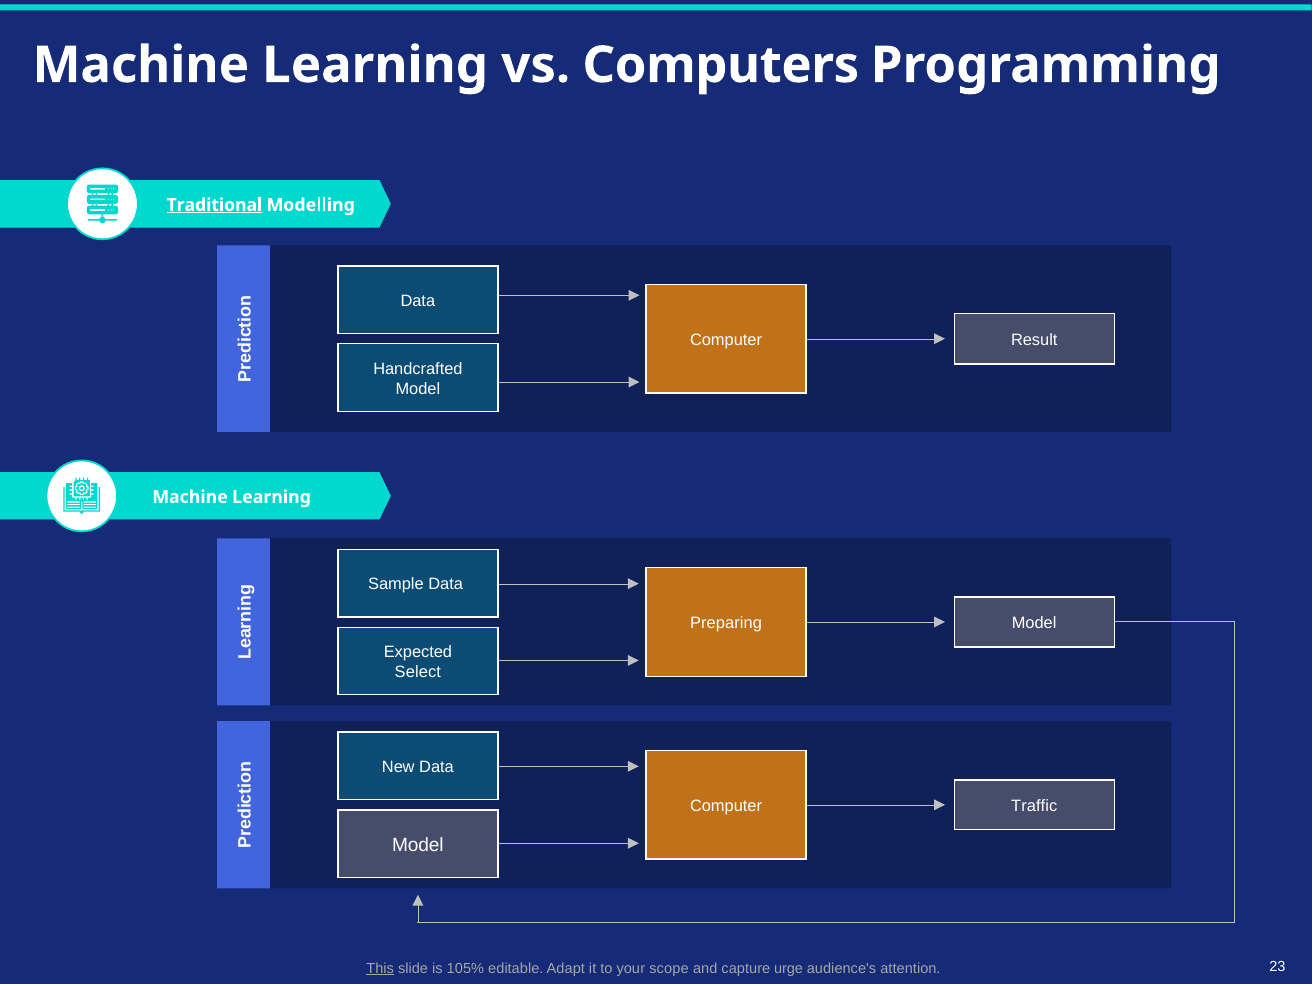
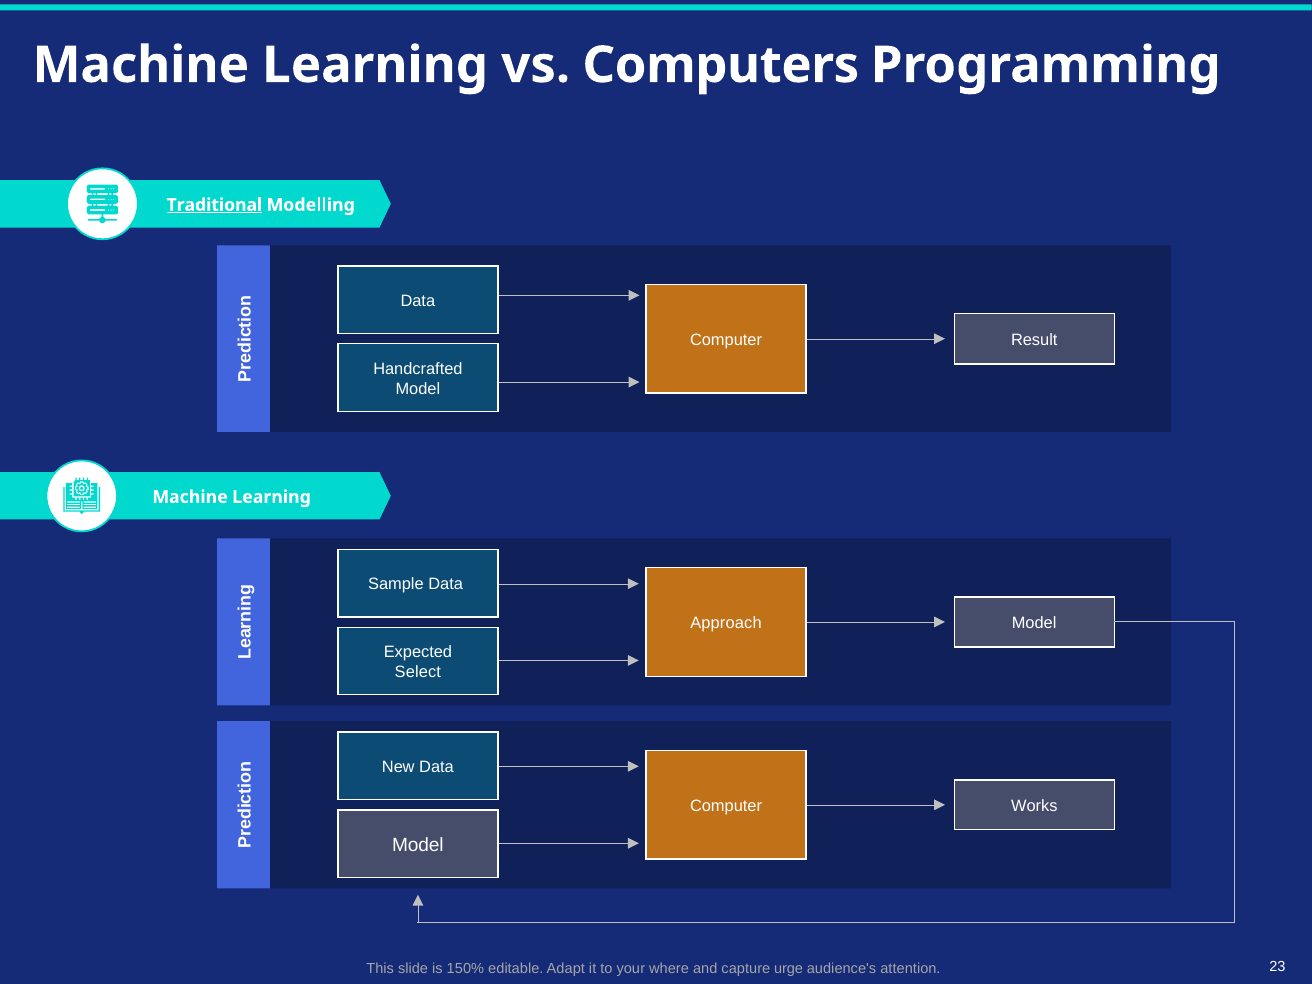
Preparing: Preparing -> Approach
Traffic: Traffic -> Works
This underline: present -> none
105%: 105% -> 150%
scope: scope -> where
